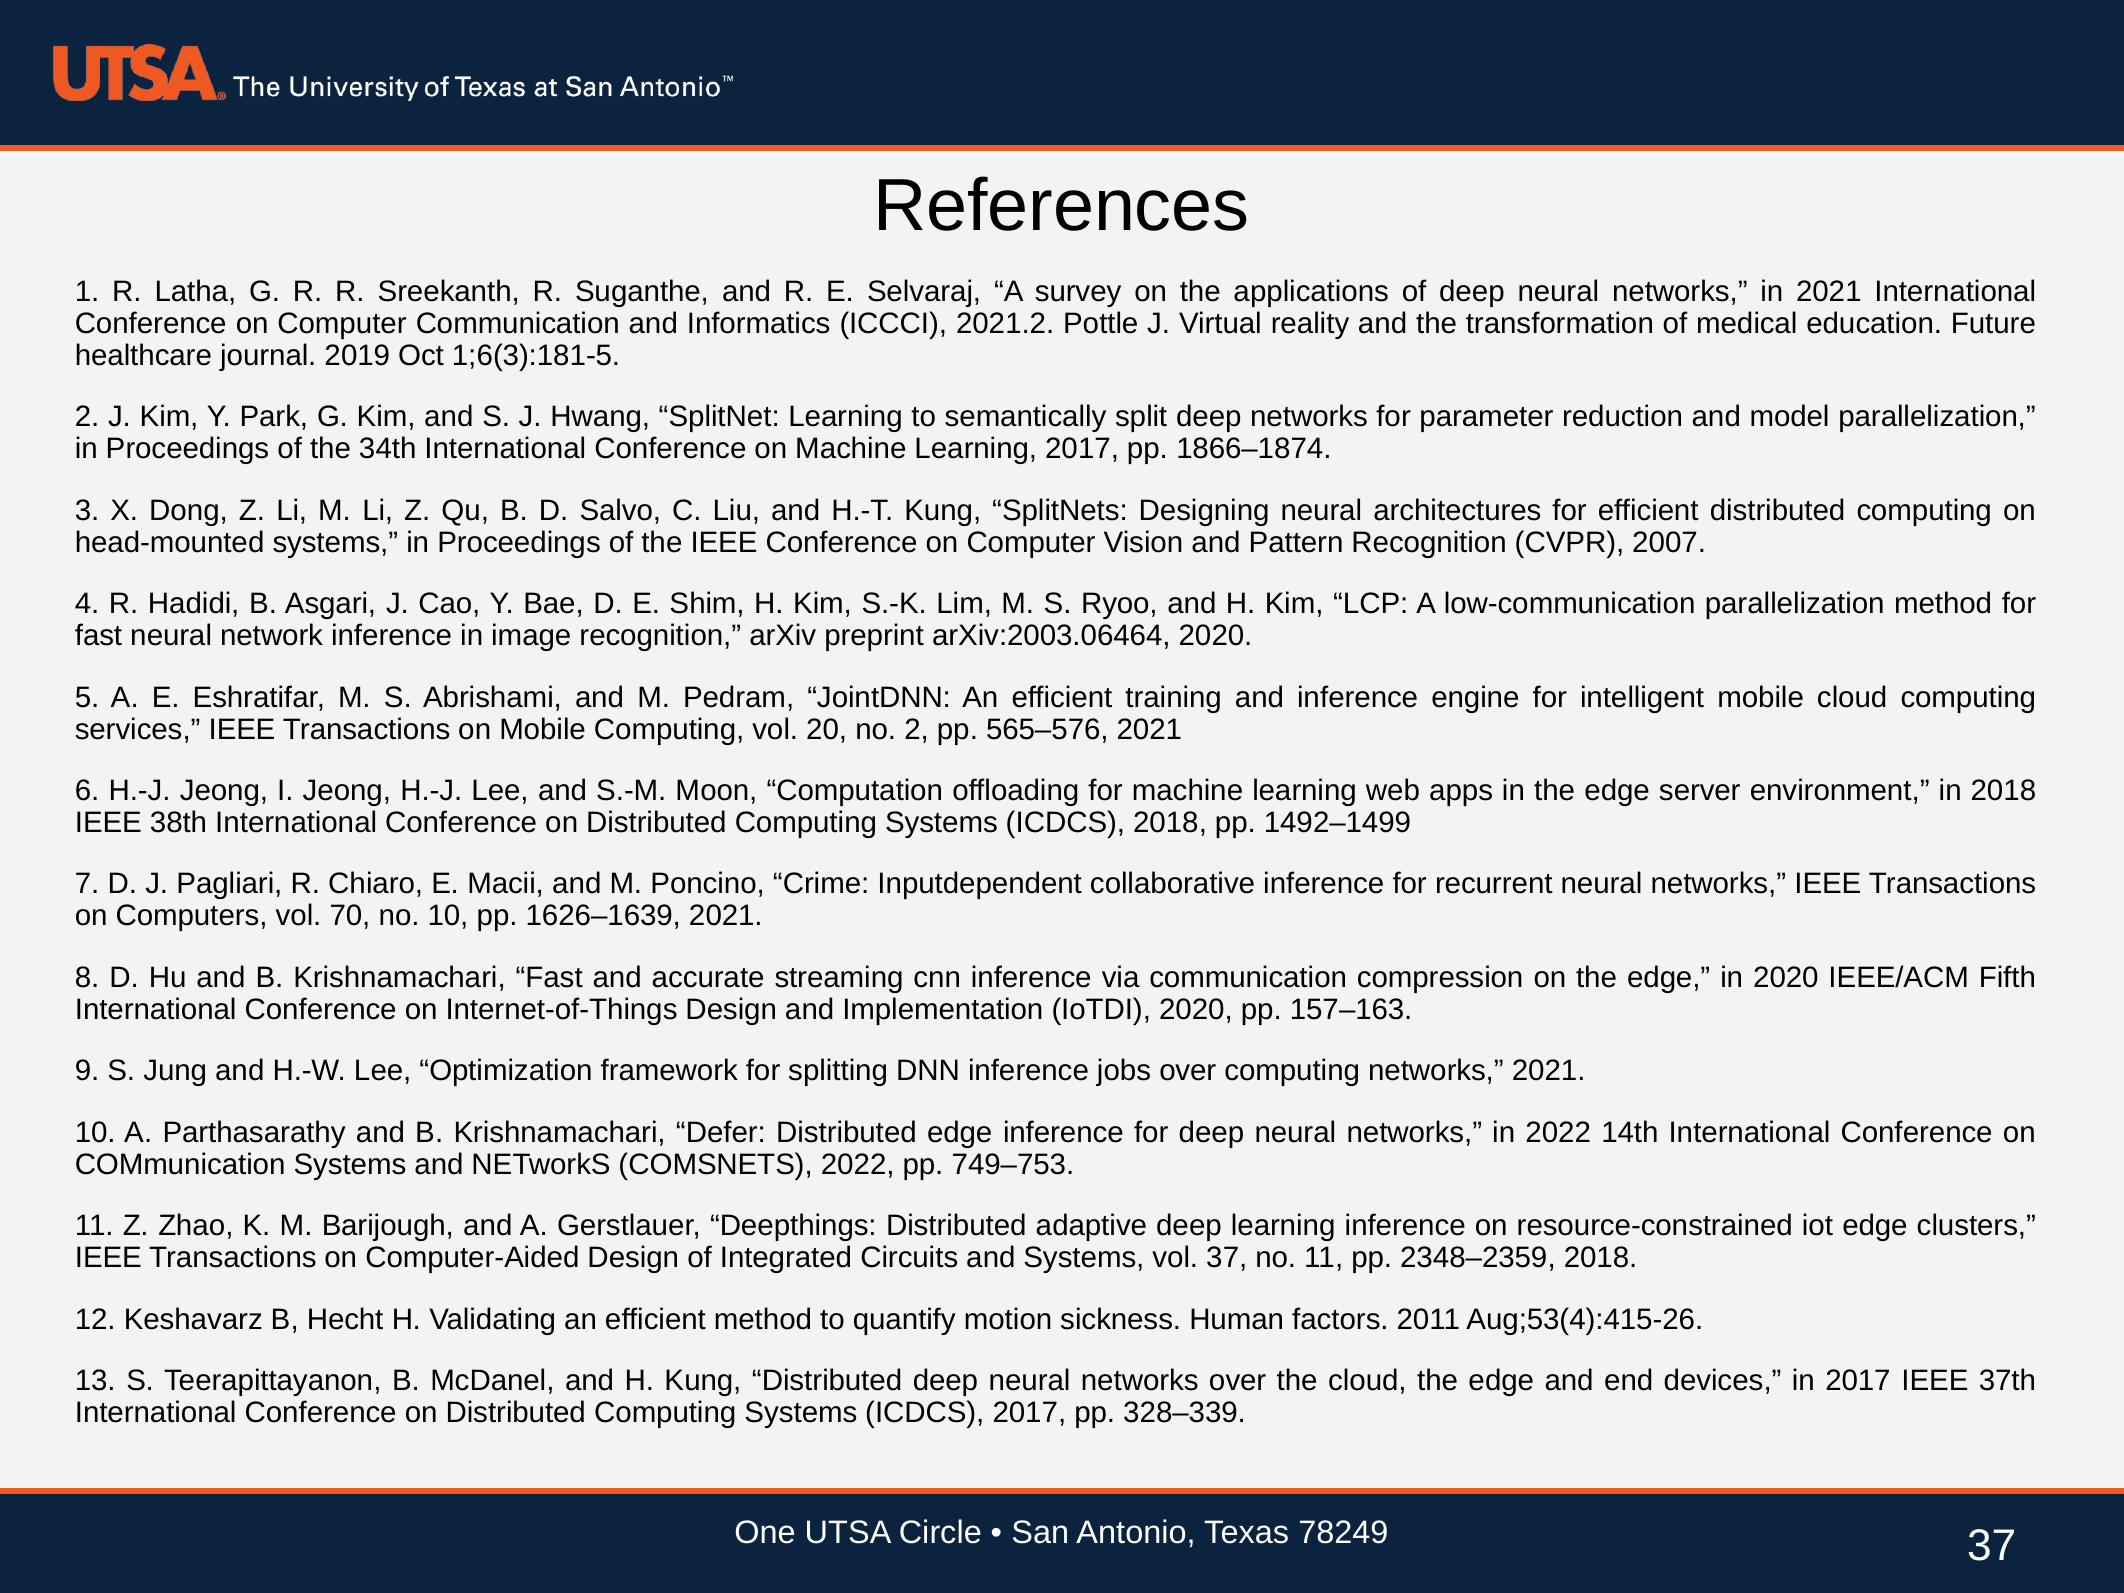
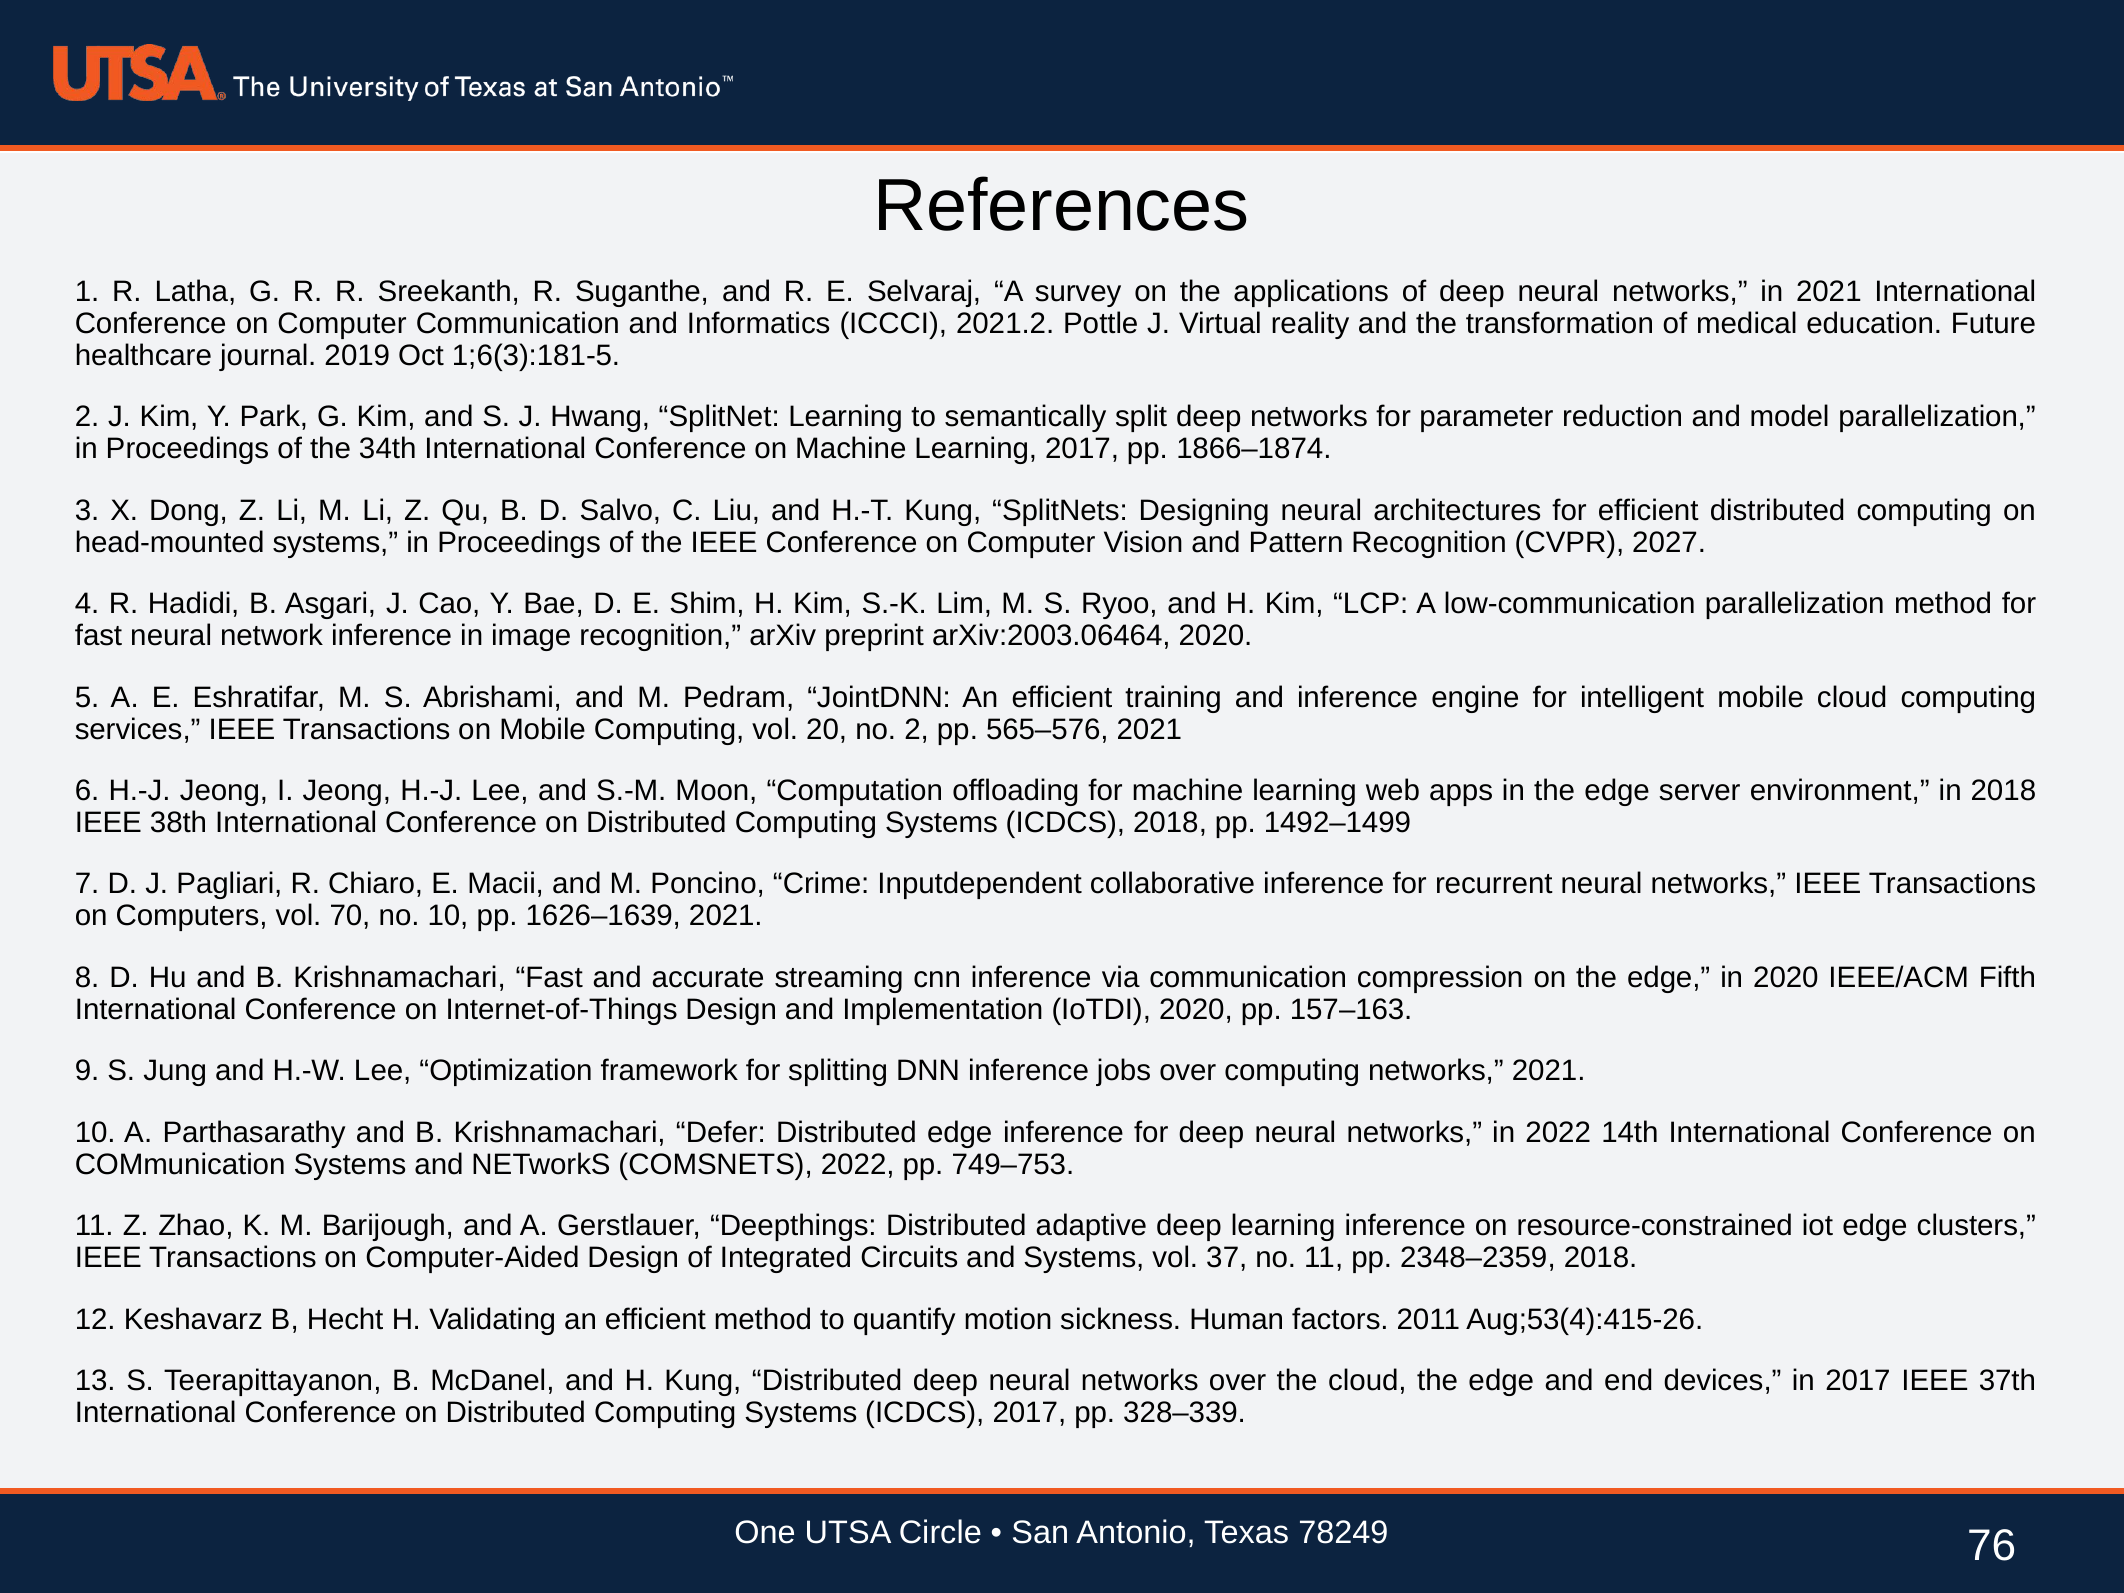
2007: 2007 -> 2027
78249 37: 37 -> 76
